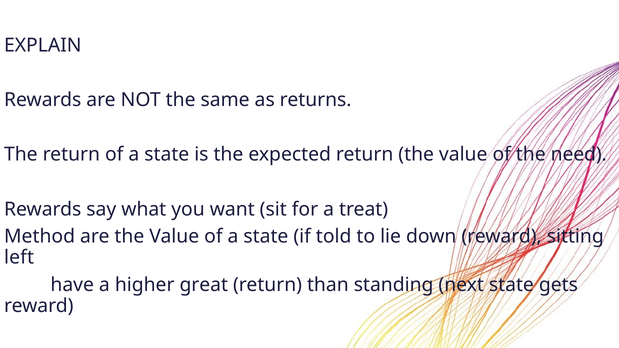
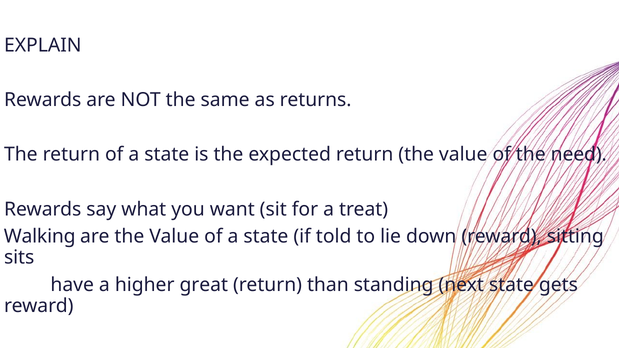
Method: Method -> Walking
left: left -> sits
